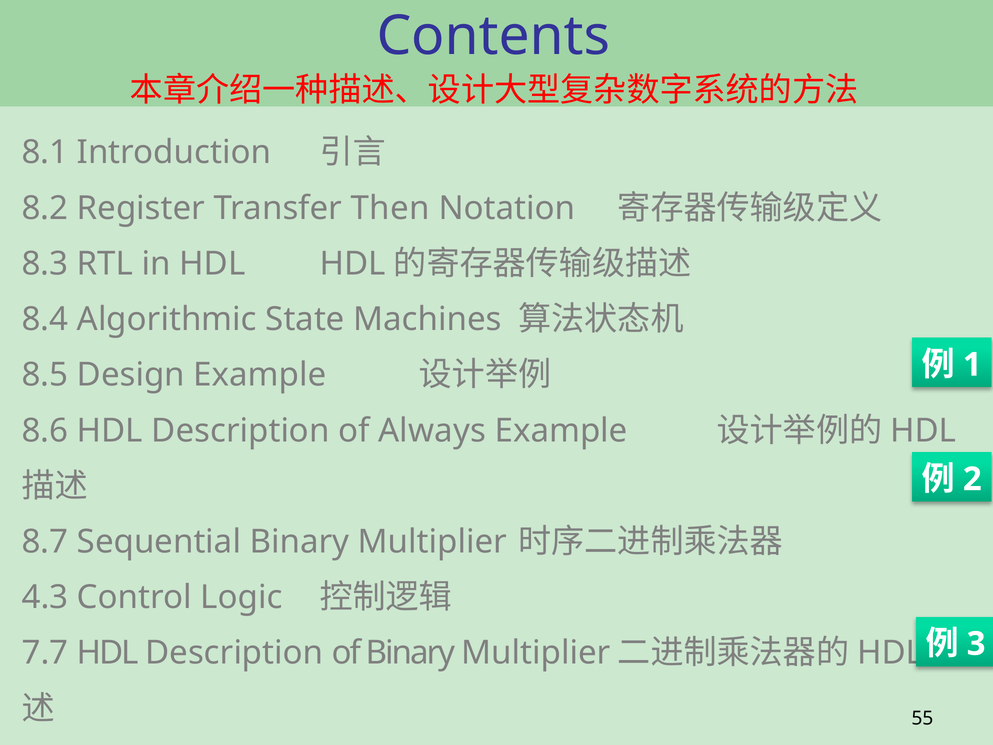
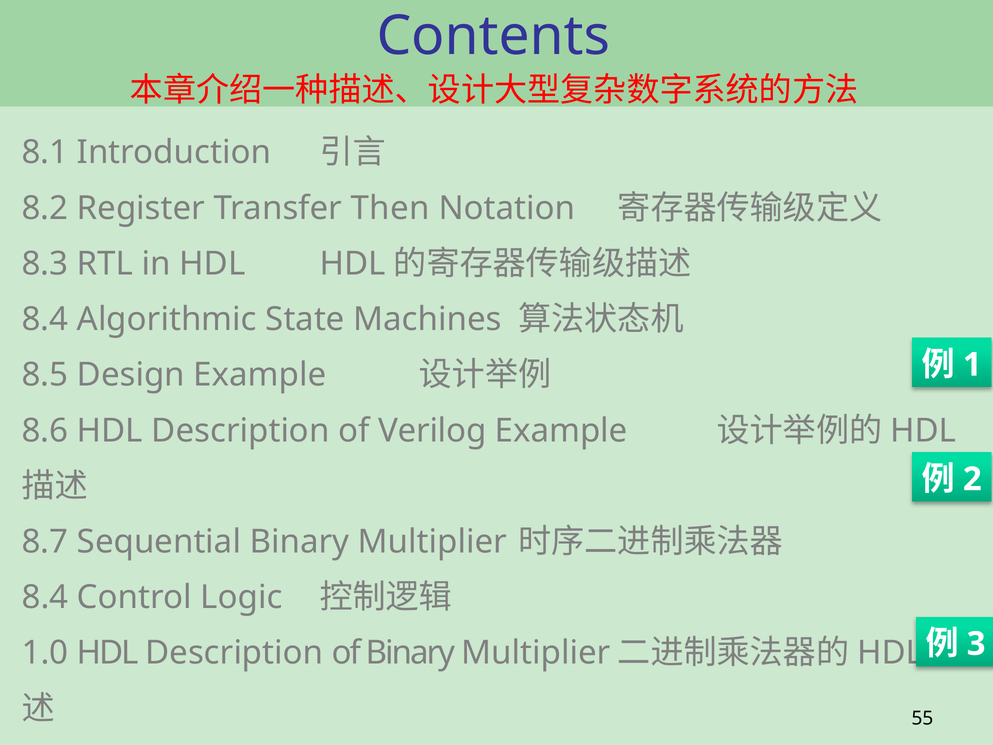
Always: Always -> Verilog
4.3 at (45, 597): 4.3 -> 8.4
7.7: 7.7 -> 1.0
